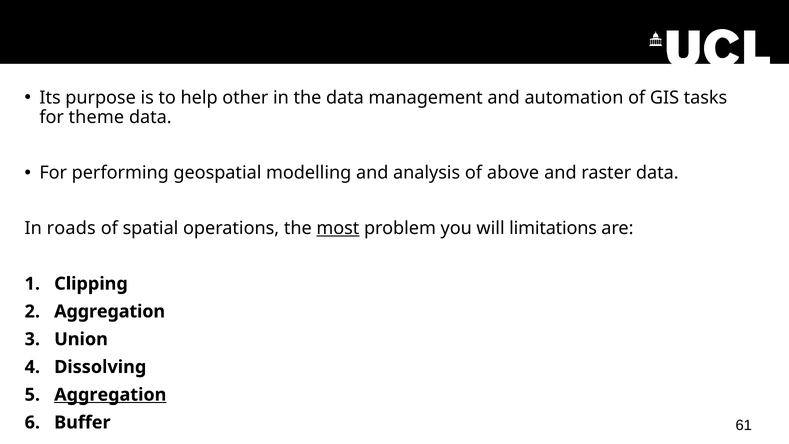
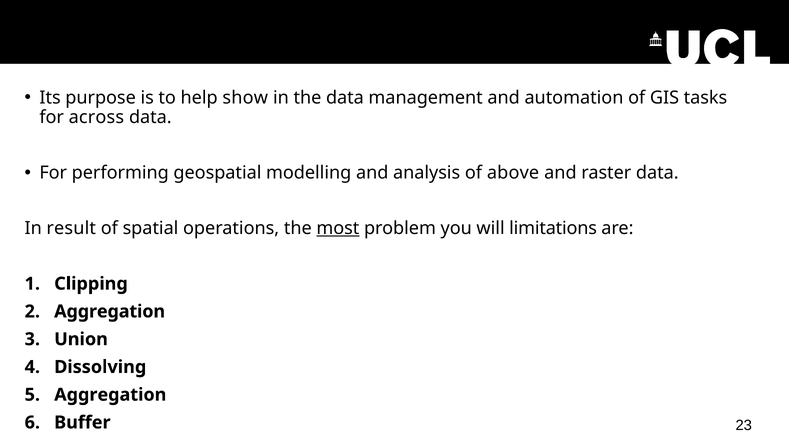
other: other -> show
theme: theme -> across
roads: roads -> result
Aggregation at (110, 395) underline: present -> none
61: 61 -> 23
